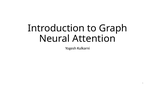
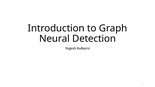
Attention: Attention -> Detection
